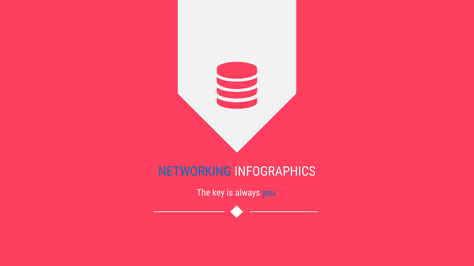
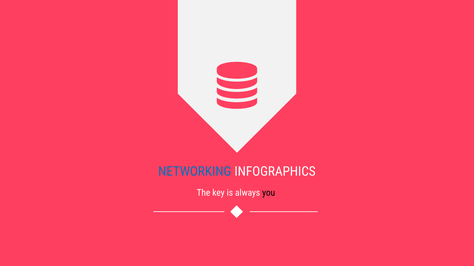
you colour: blue -> black
